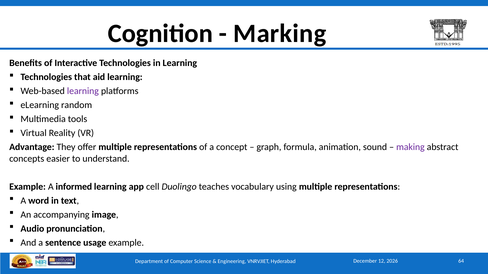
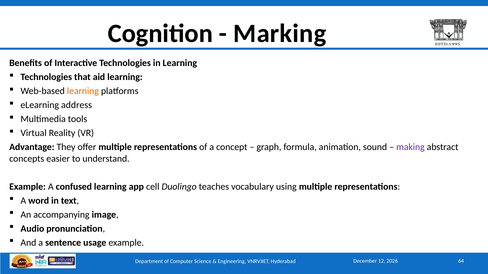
learning at (83, 91) colour: purple -> orange
random: random -> address
informed: informed -> confused
